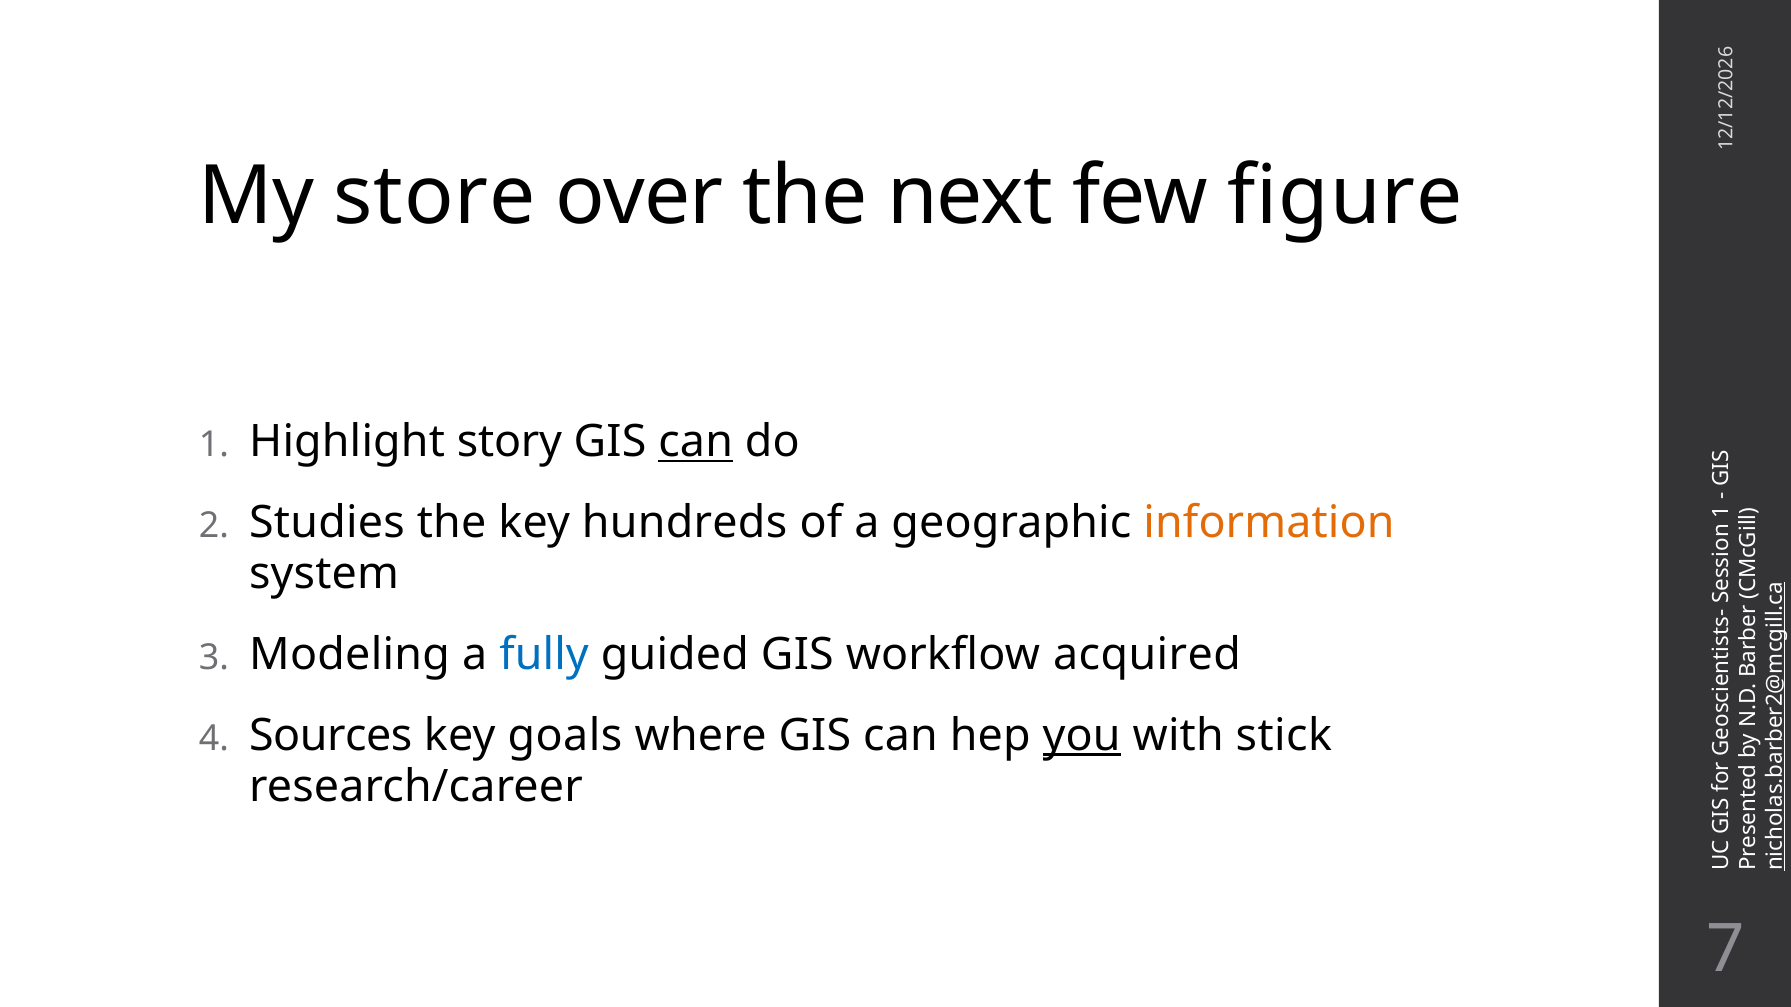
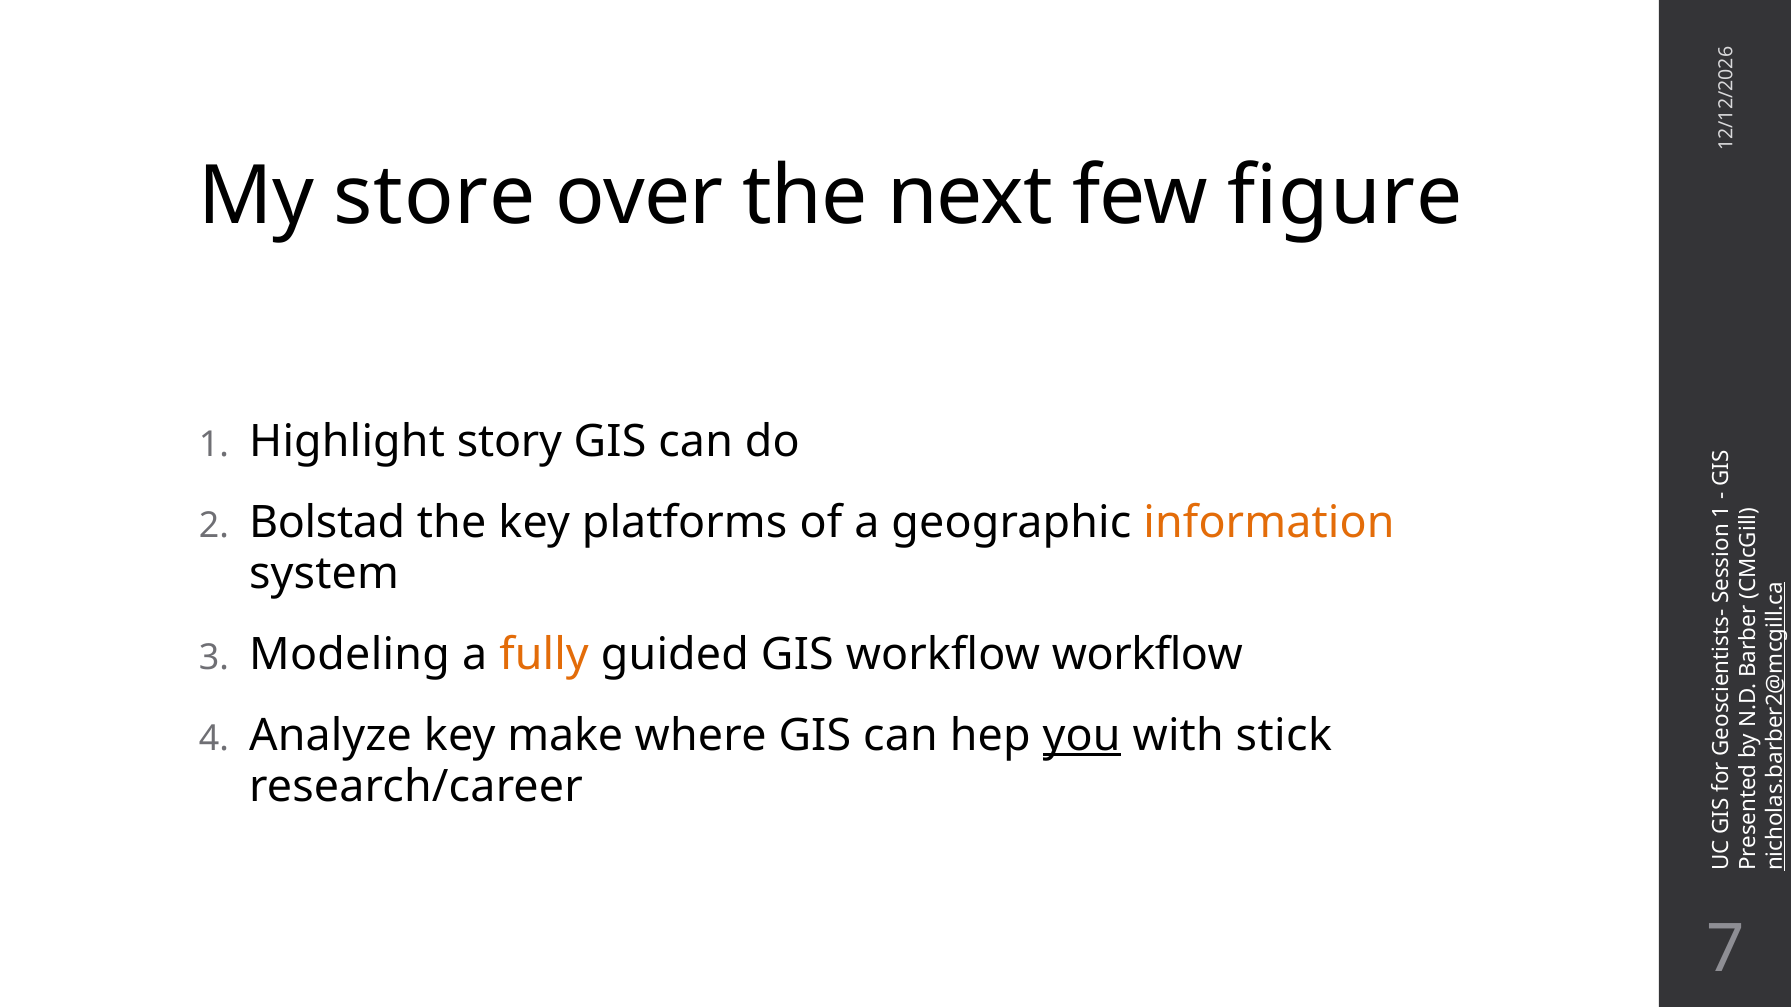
can at (696, 442) underline: present -> none
Studies: Studies -> Bolstad
hundreds: hundreds -> platforms
fully colour: blue -> orange
workflow acquired: acquired -> workflow
Sources: Sources -> Analyze
goals: goals -> make
